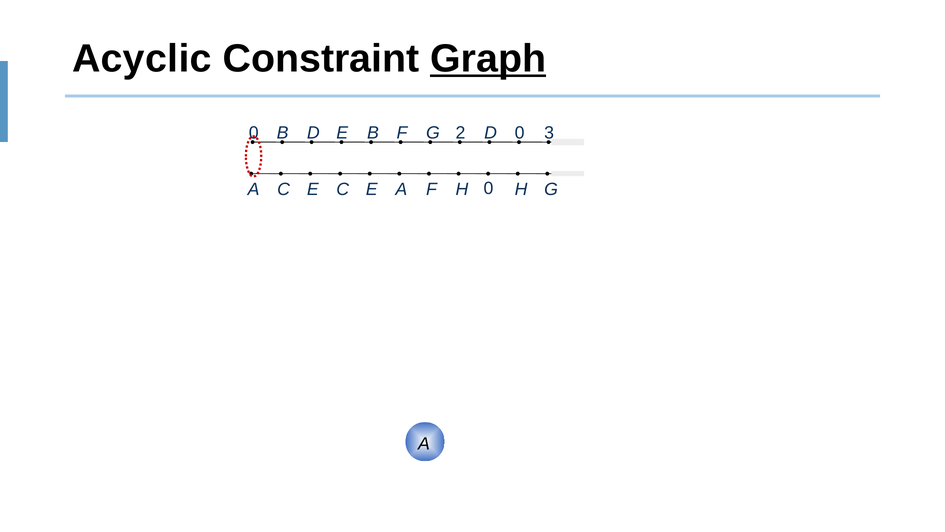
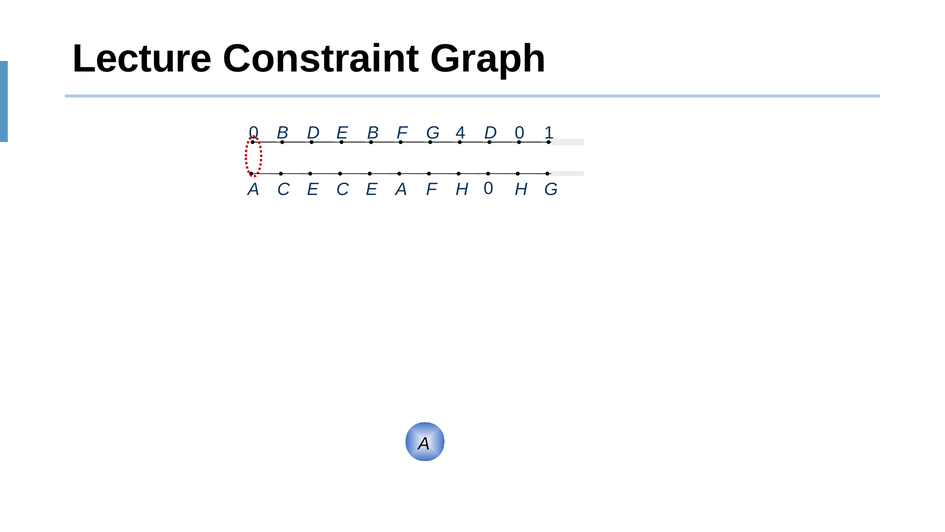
Acyclic: Acyclic -> Lecture
Graph underline: present -> none
2: 2 -> 4
3: 3 -> 1
